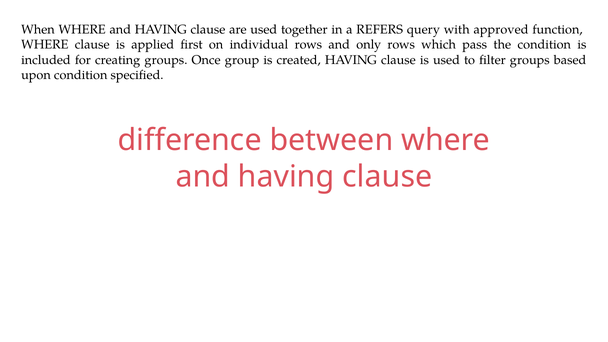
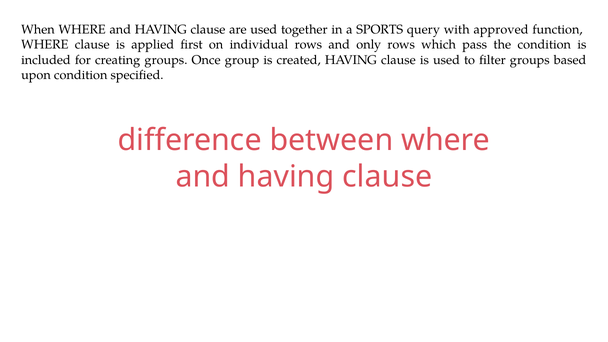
REFERS: REFERS -> SPORTS
